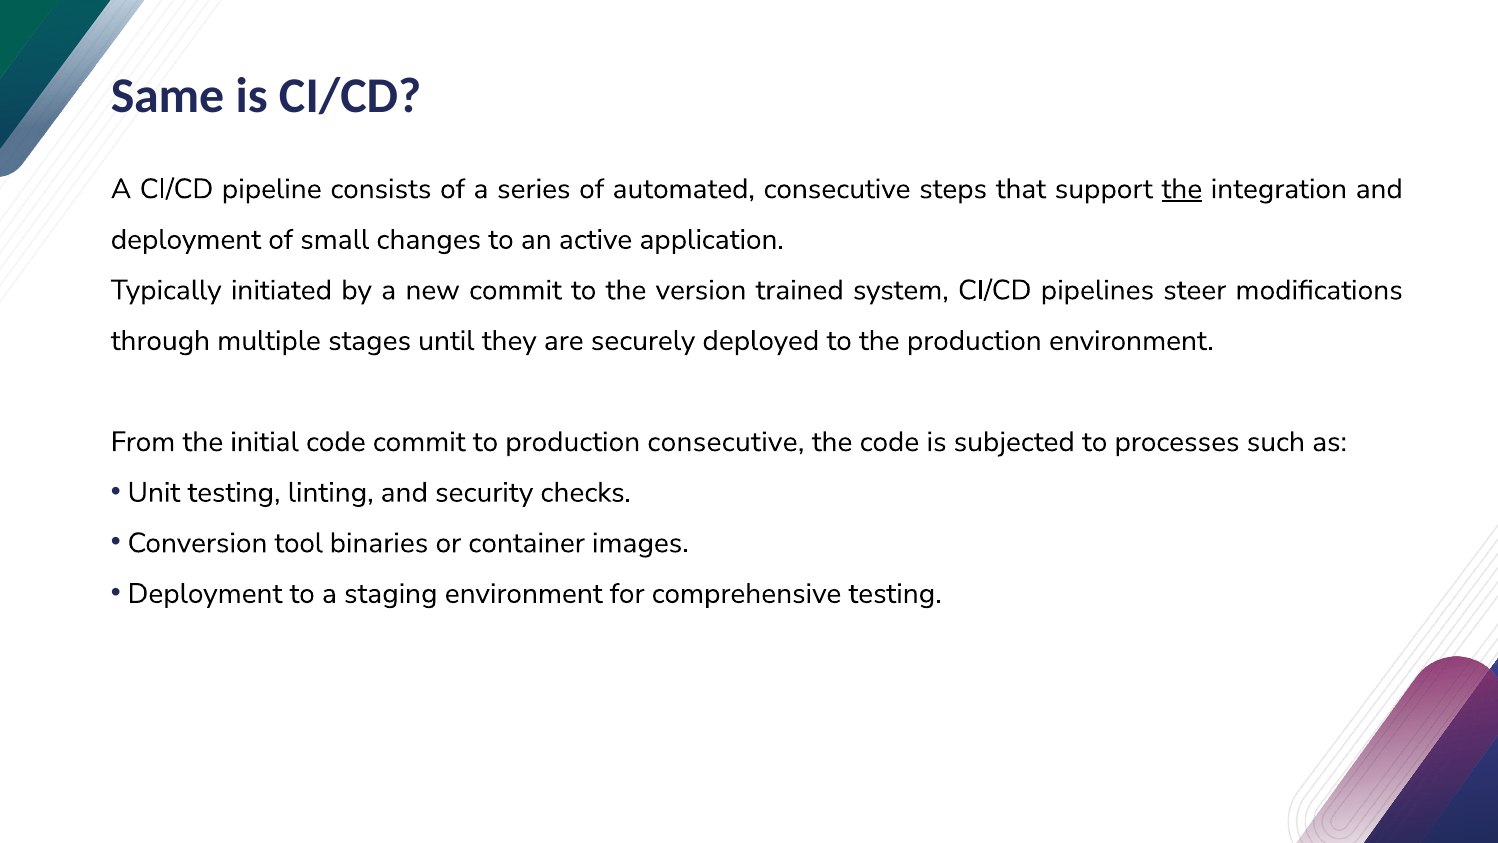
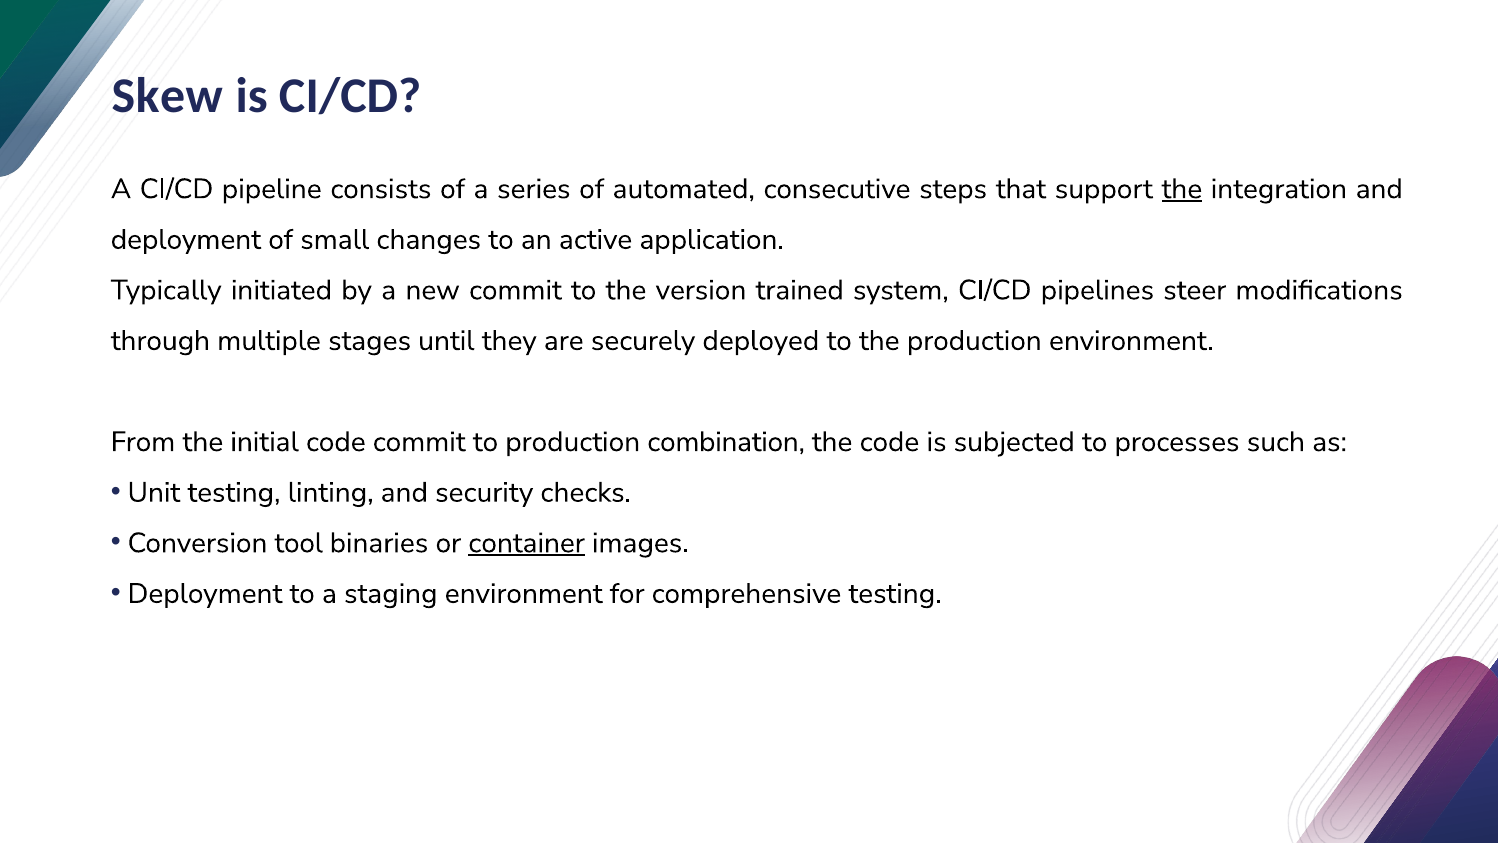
Same: Same -> Skew
production consecutive: consecutive -> combination
container underline: none -> present
